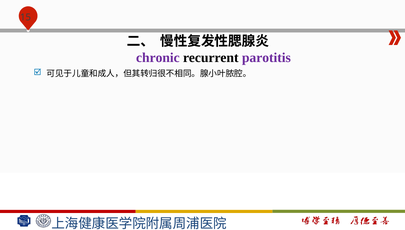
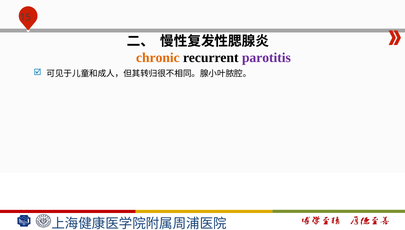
chronic colour: purple -> orange
